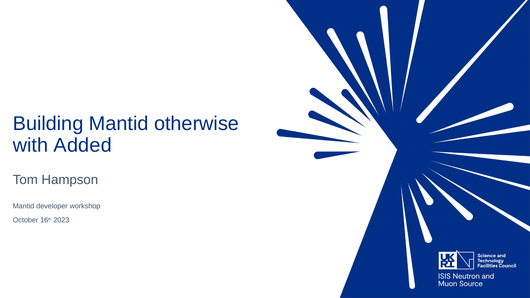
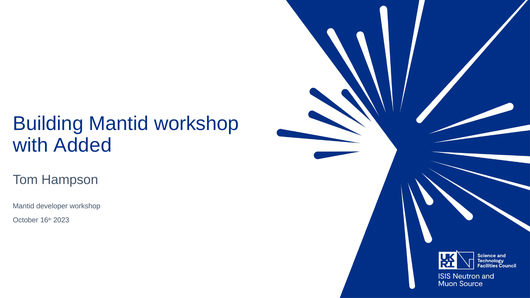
Mantid otherwise: otherwise -> workshop
